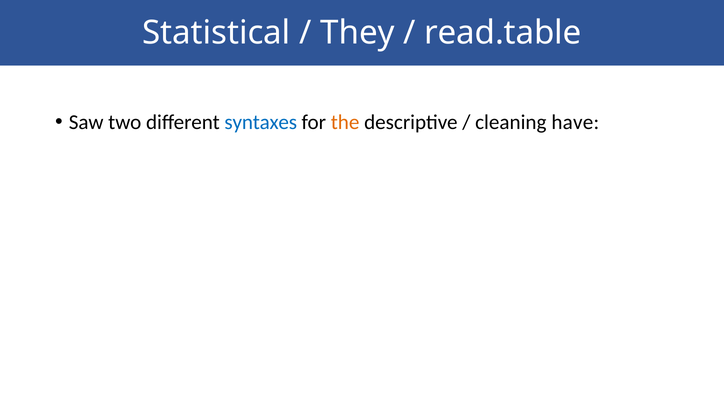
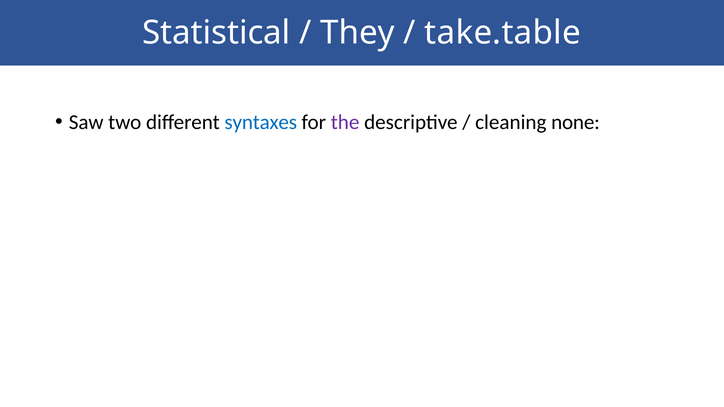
read.table: read.table -> take.table
the colour: orange -> purple
have: have -> none
